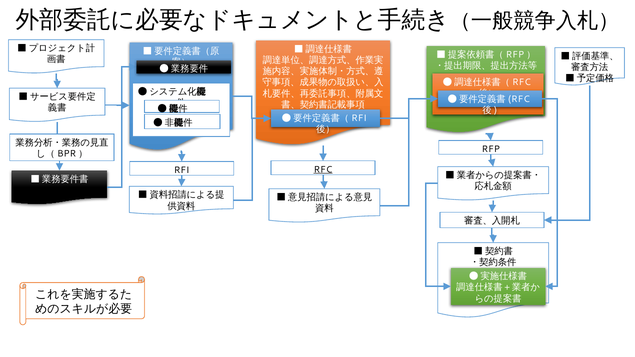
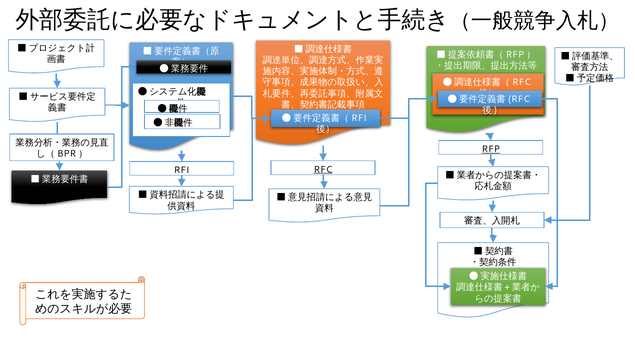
RFP underline: none -> present
